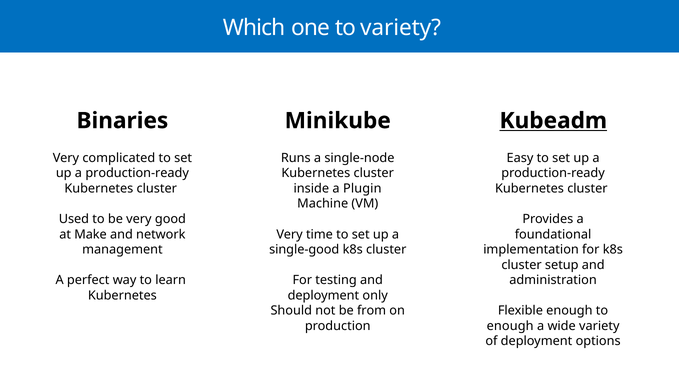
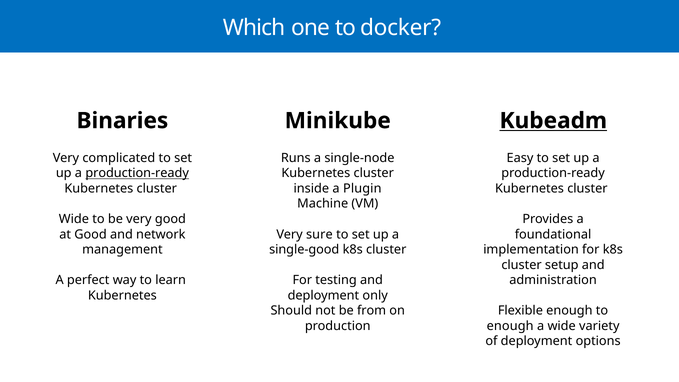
to variety: variety -> docker
production-ready at (137, 173) underline: none -> present
Used at (74, 219): Used -> Wide
at Make: Make -> Good
time: time -> sure
